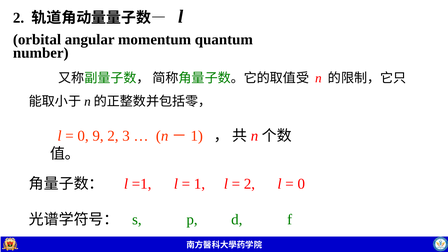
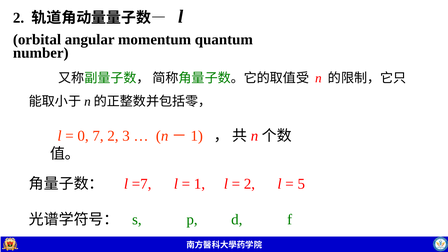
9: 9 -> 7
=1: =1 -> =7
0 at (301, 184): 0 -> 5
